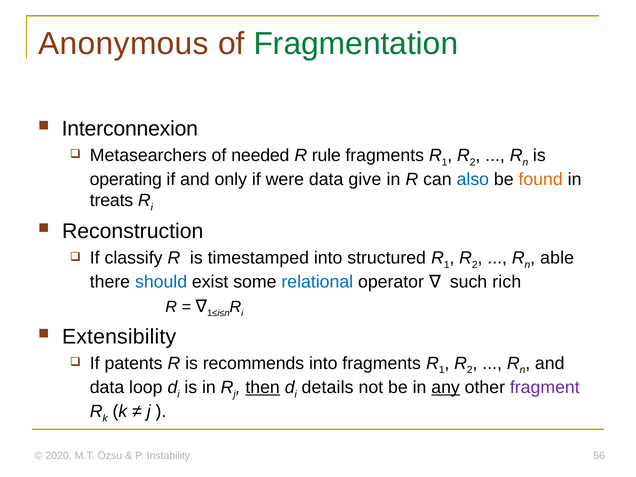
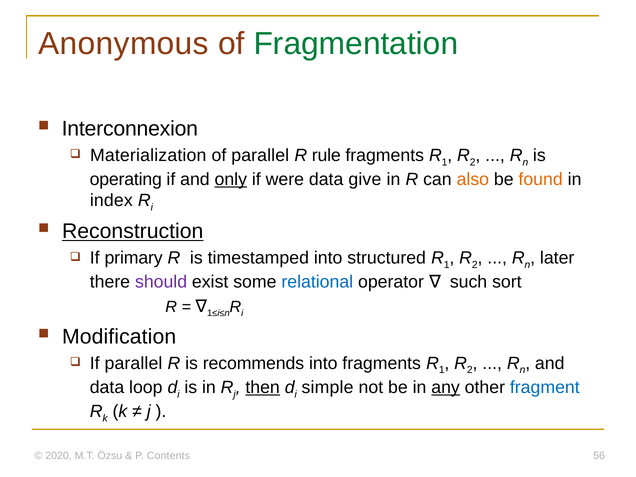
Metasearchers: Metasearchers -> Materialization
of needed: needed -> parallel
only underline: none -> present
also colour: blue -> orange
treats: treats -> index
Reconstruction underline: none -> present
classify: classify -> primary
able: able -> later
should colour: blue -> purple
rich: rich -> sort
Extensibility: Extensibility -> Modification
If patents: patents -> parallel
details: details -> simple
fragment colour: purple -> blue
Instability: Instability -> Contents
